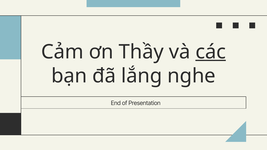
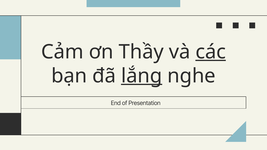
lắng underline: none -> present
